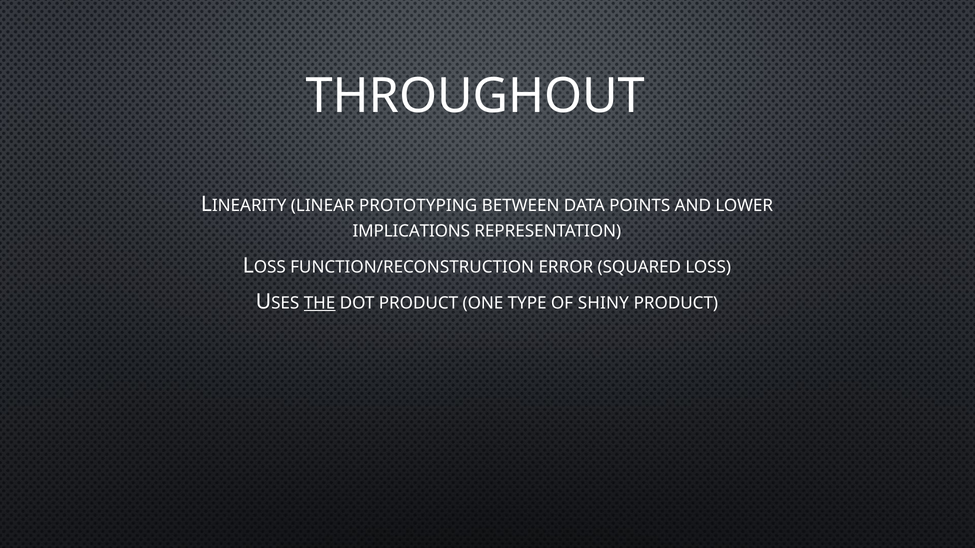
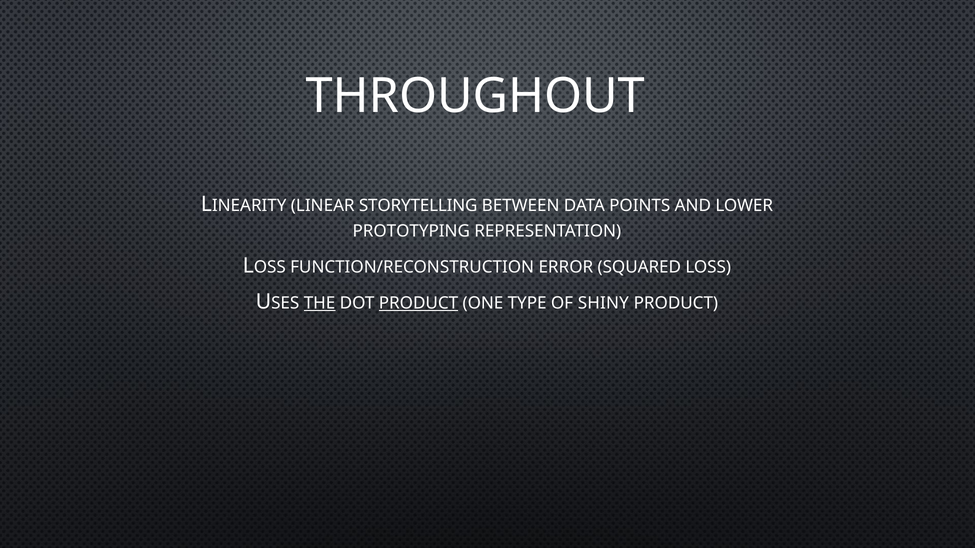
PROTOTYPING: PROTOTYPING -> STORYTELLING
IMPLICATIONS: IMPLICATIONS -> PROTOTYPING
PRODUCT at (419, 303) underline: none -> present
